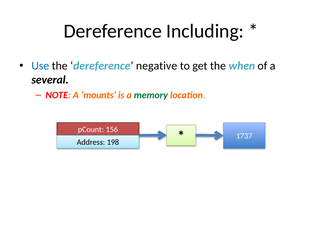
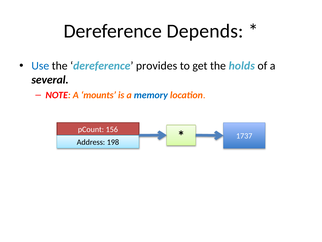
Including: Including -> Depends
negative: negative -> provides
when: when -> holds
memory colour: green -> blue
